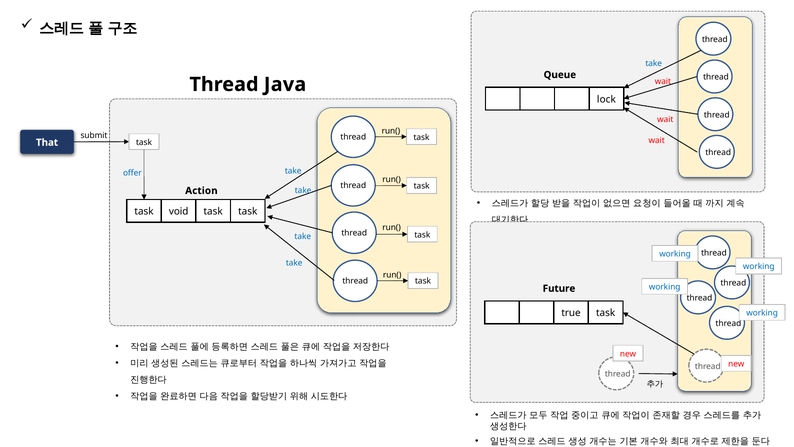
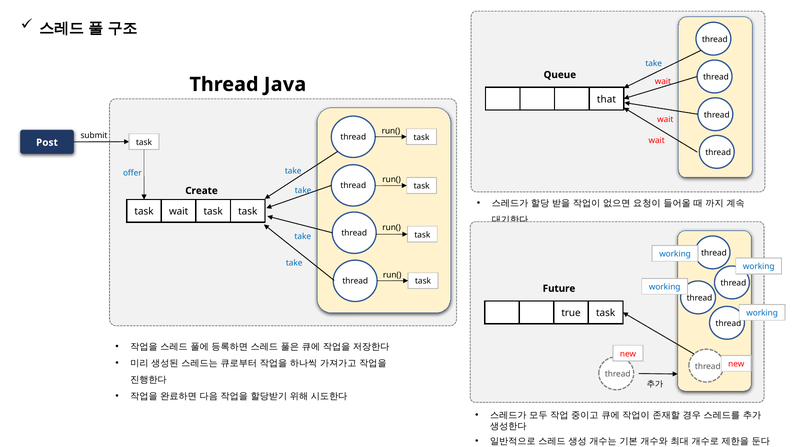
lock: lock -> that
That: That -> Post
Action: Action -> Create
task void: void -> wait
